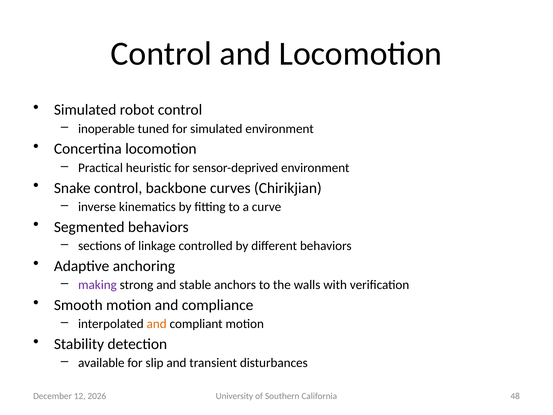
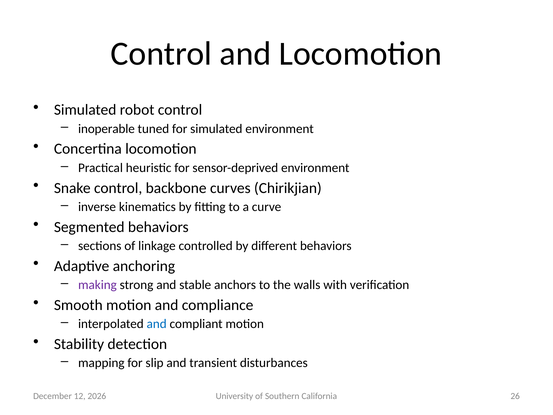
and at (157, 324) colour: orange -> blue
available: available -> mapping
48: 48 -> 26
